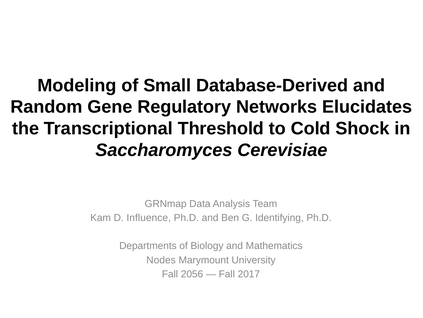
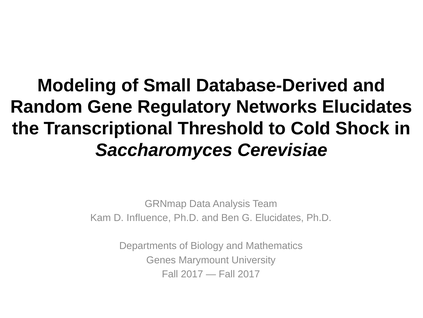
G Identifying: Identifying -> Elucidates
Nodes: Nodes -> Genes
2056 at (192, 274): 2056 -> 2017
